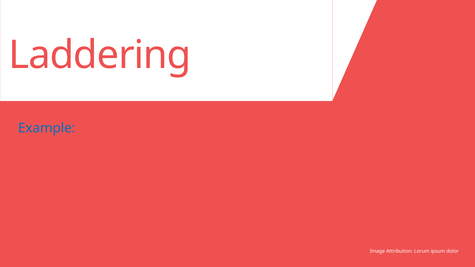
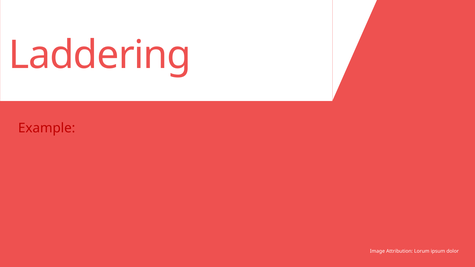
Example colour: blue -> red
